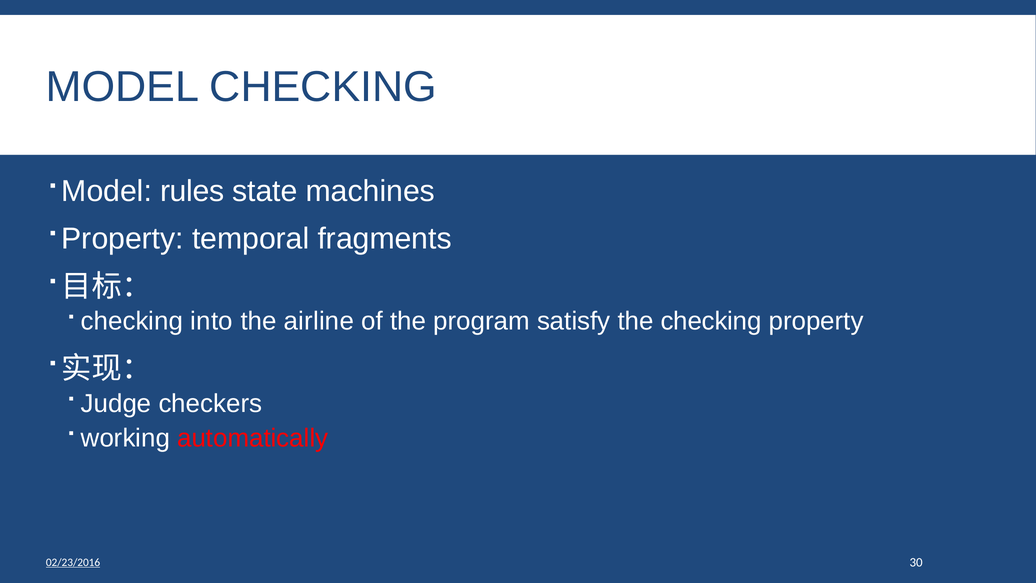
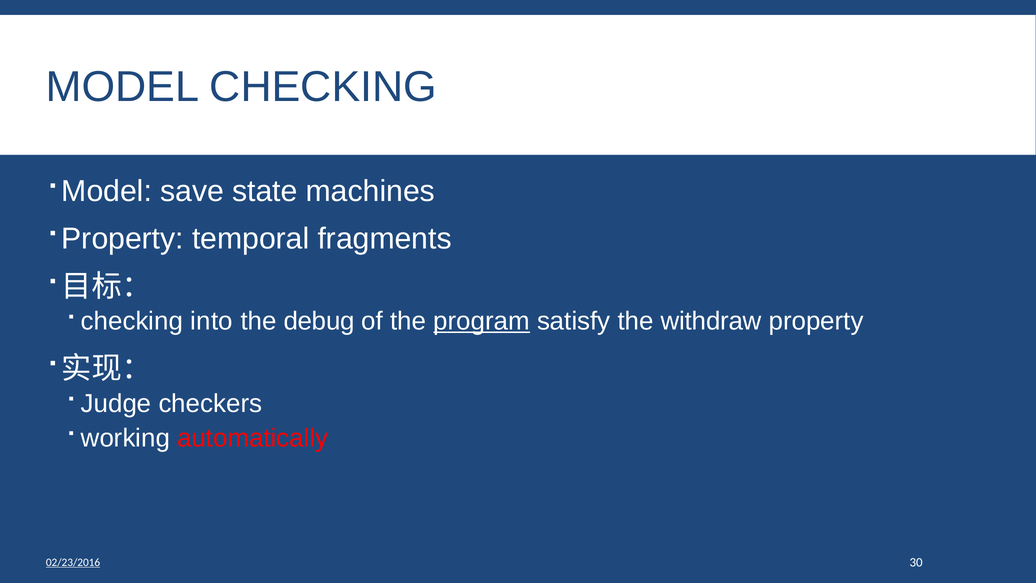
rules: rules -> save
airline: airline -> debug
program underline: none -> present
the checking: checking -> withdraw
